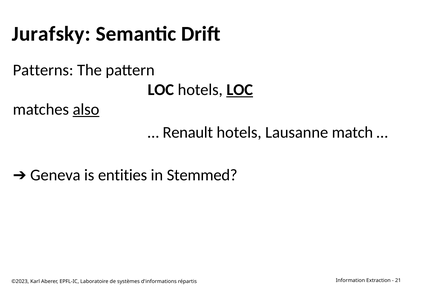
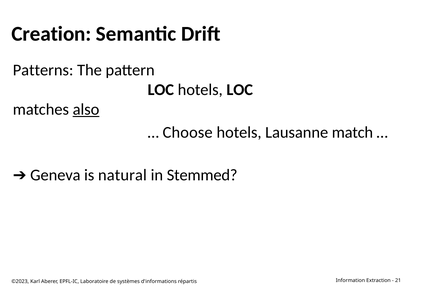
Jurafsky: Jurafsky -> Creation
LOC at (240, 90) underline: present -> none
Renault: Renault -> Choose
entities: entities -> natural
